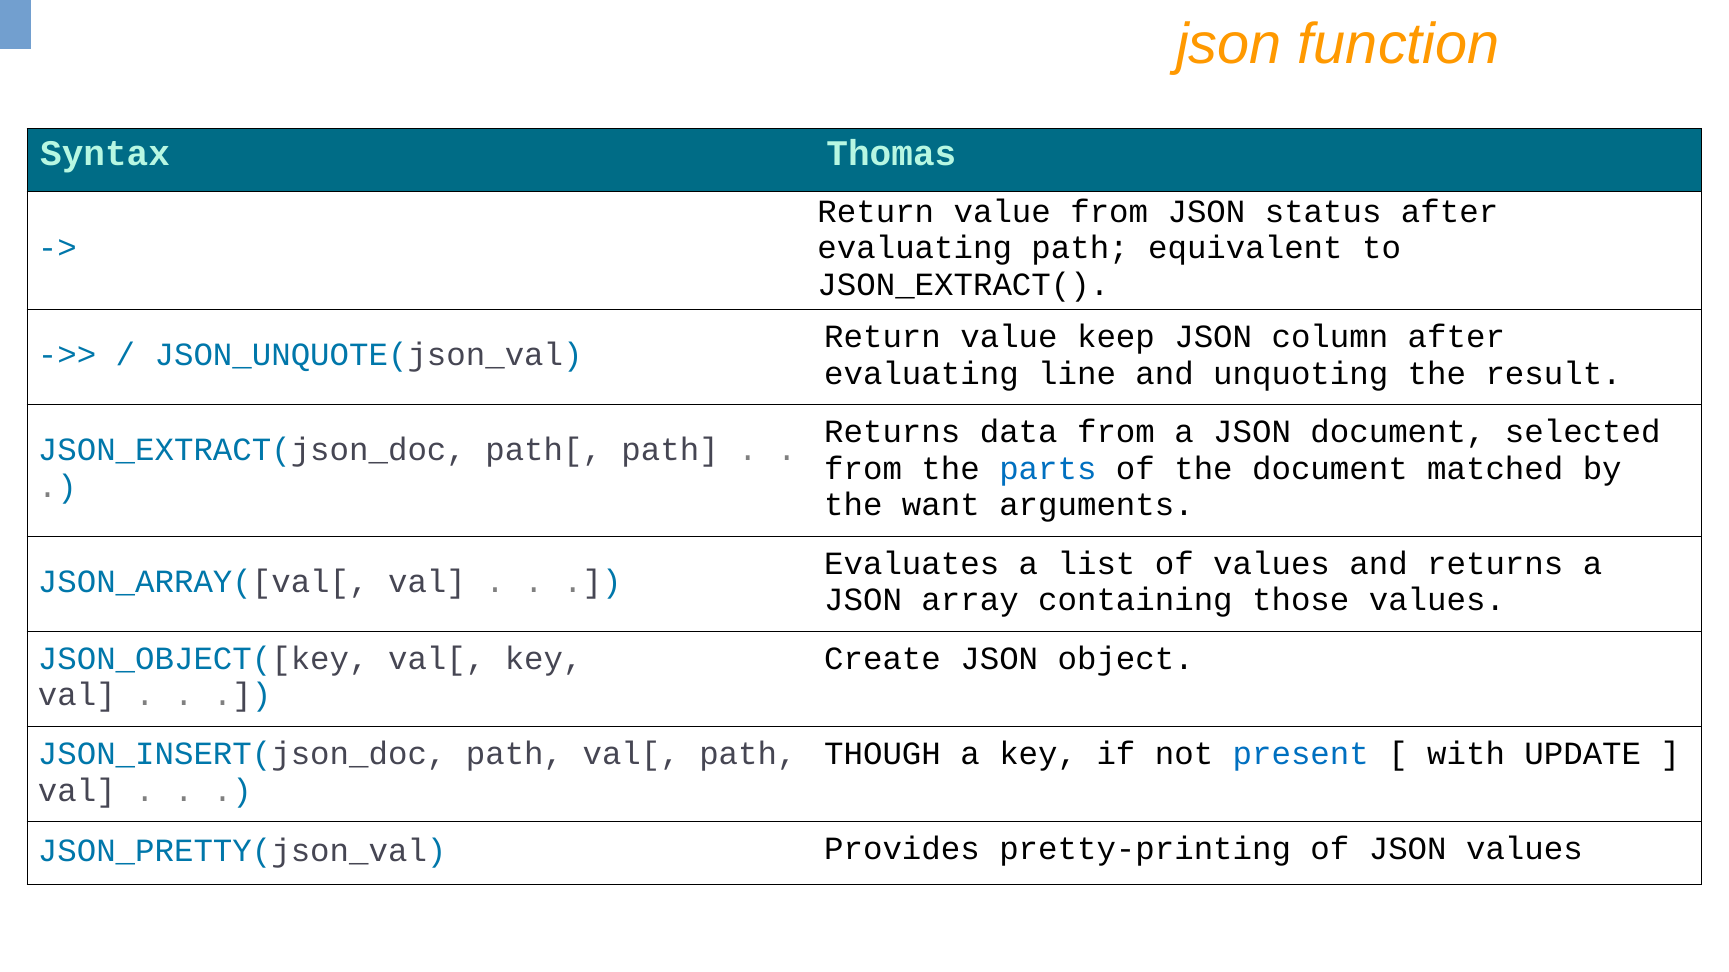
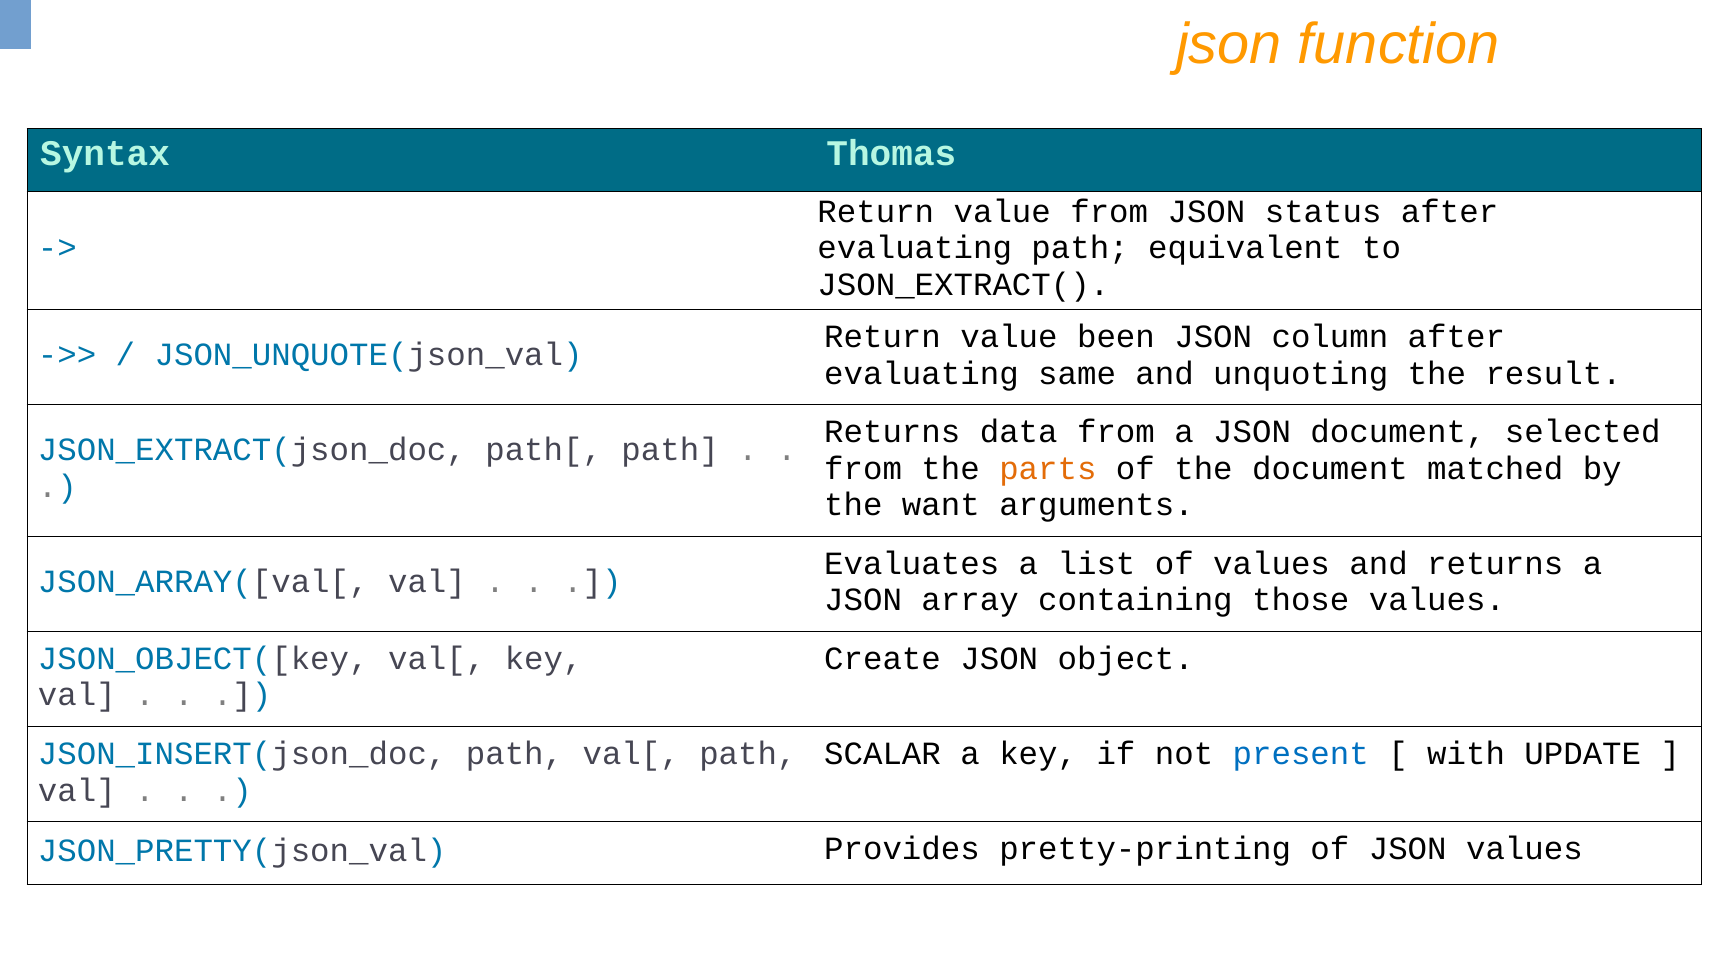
keep: keep -> been
line: line -> same
parts colour: blue -> orange
THOUGH: THOUGH -> SCALAR
